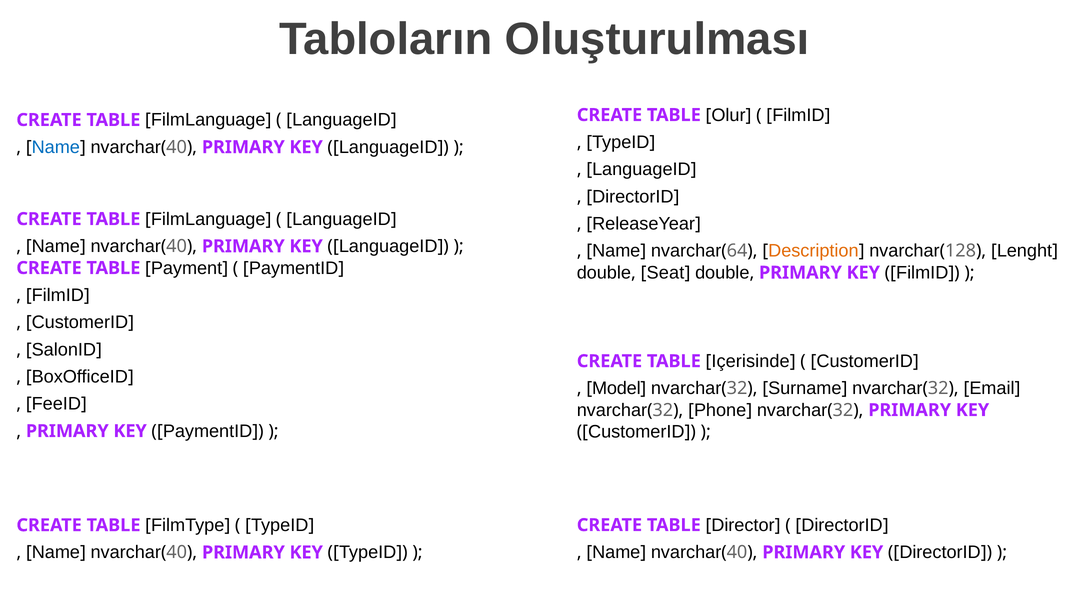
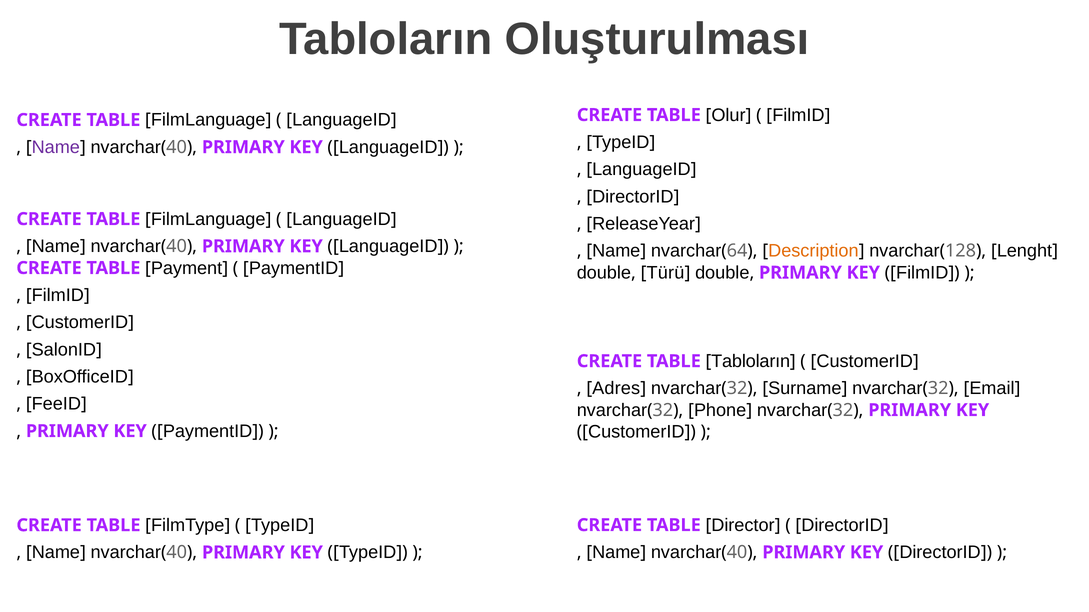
Name at (56, 147) colour: blue -> purple
Seat: Seat -> Türü
Içerisinde at (751, 362): Içerisinde -> Tabloların
Model: Model -> Adres
